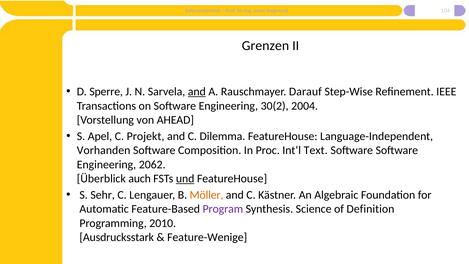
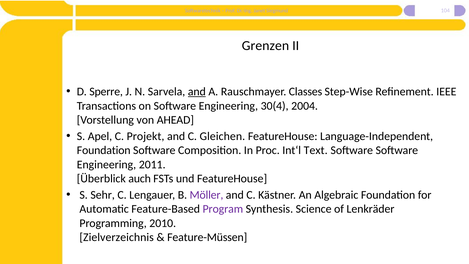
Darauf: Darauf -> Classes
30(2: 30(2 -> 30(4
Dilemma: Dilemma -> Gleichen
Vorhanden at (104, 150): Vorhanden -> Foundation
2062: 2062 -> 2011
und underline: present -> none
Möller colour: orange -> purple
Definition: Definition -> Lenkräder
Ausdrucksstark: Ausdrucksstark -> Zielverzeichnis
Feature-Wenige: Feature-Wenige -> Feature-Müssen
